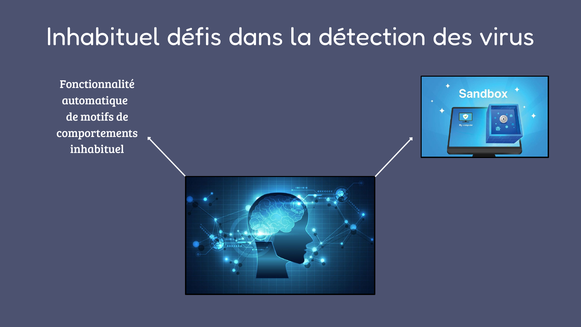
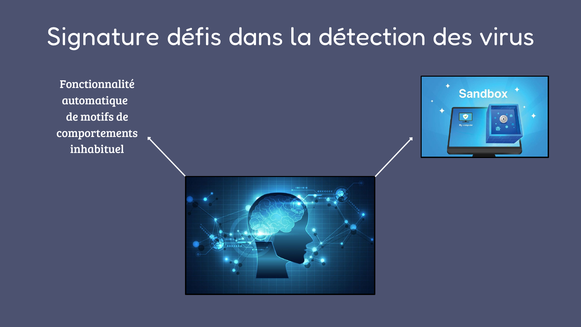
Inhabituel at (103, 37): Inhabituel -> Signature
